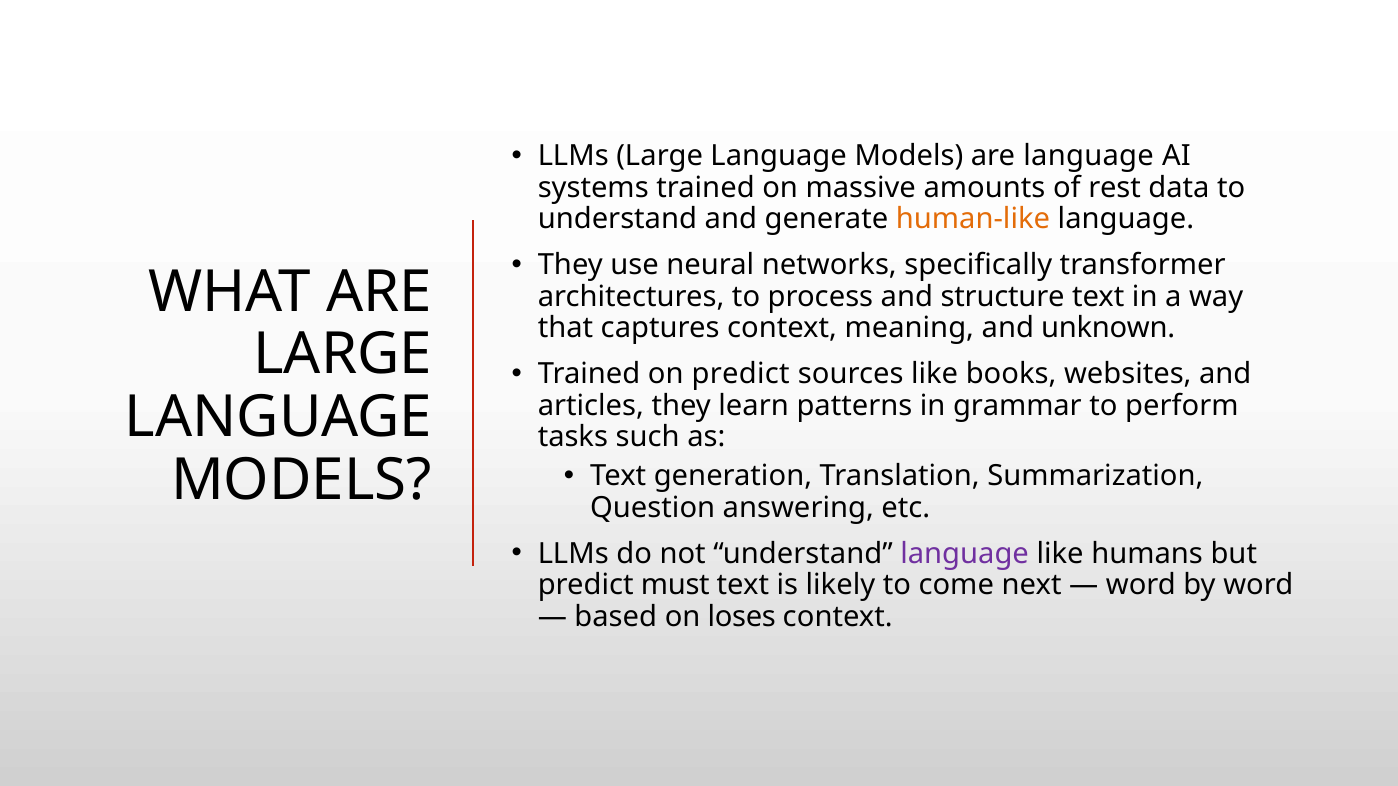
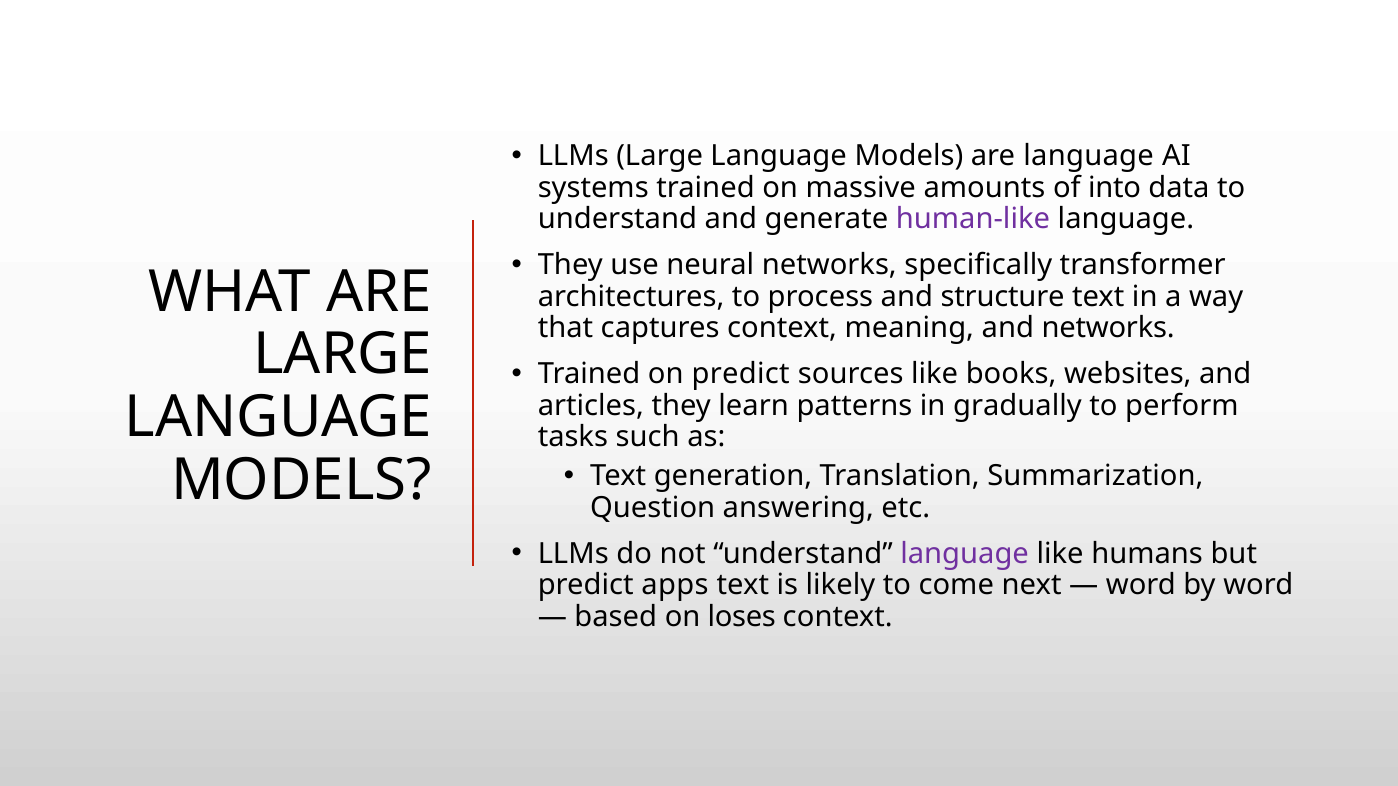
rest: rest -> into
human-like colour: orange -> purple
and unknown: unknown -> networks
grammar: grammar -> gradually
must: must -> apps
